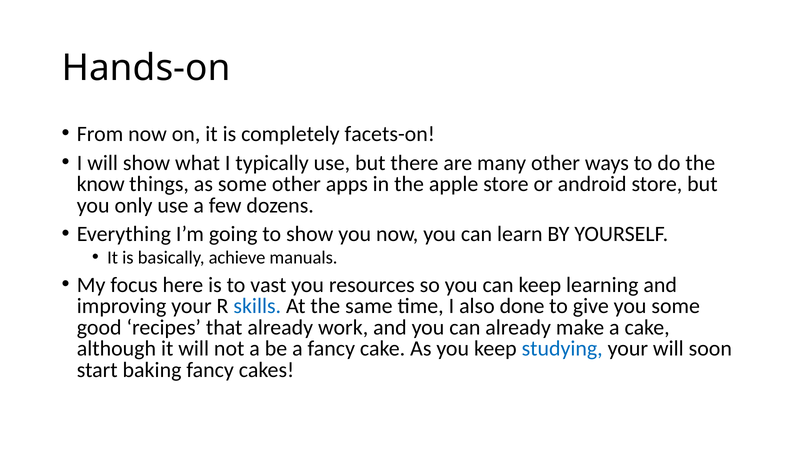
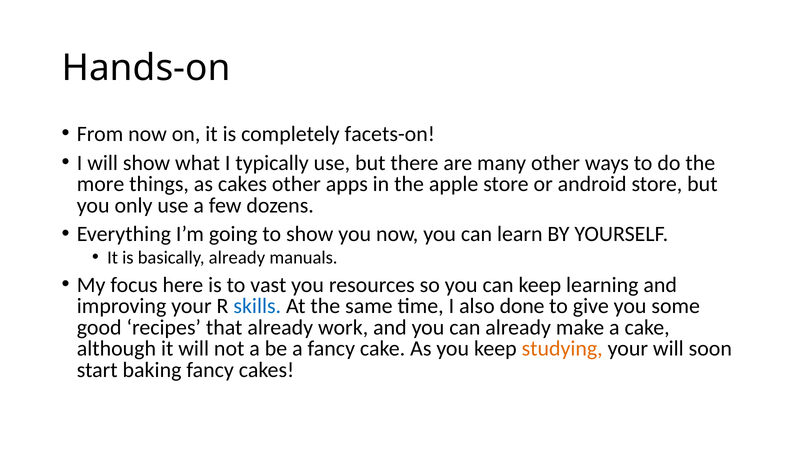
know: know -> more
as some: some -> cakes
basically achieve: achieve -> already
studying colour: blue -> orange
